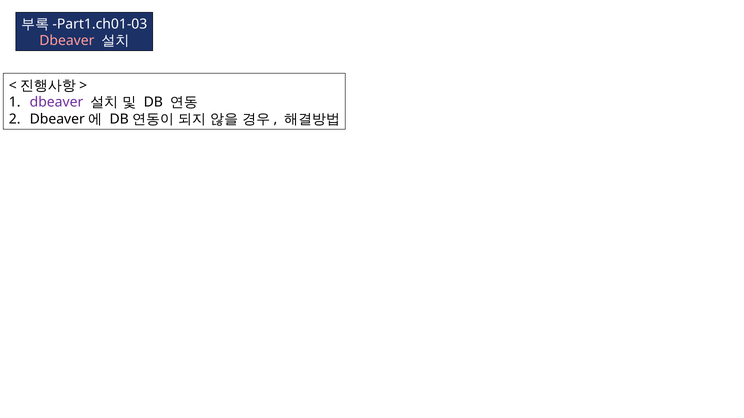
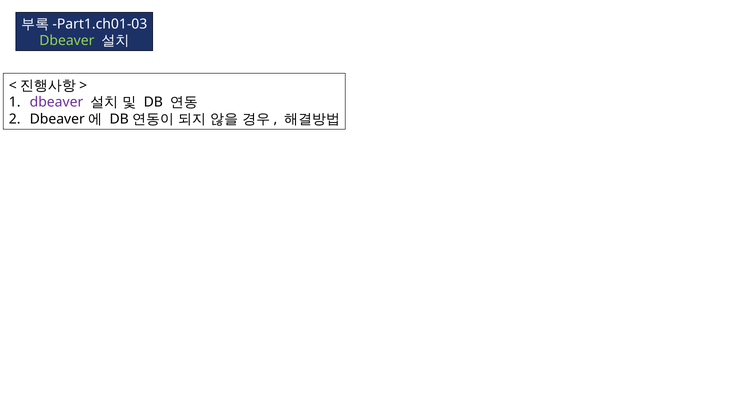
Dbeaver at (67, 41) colour: pink -> light green
